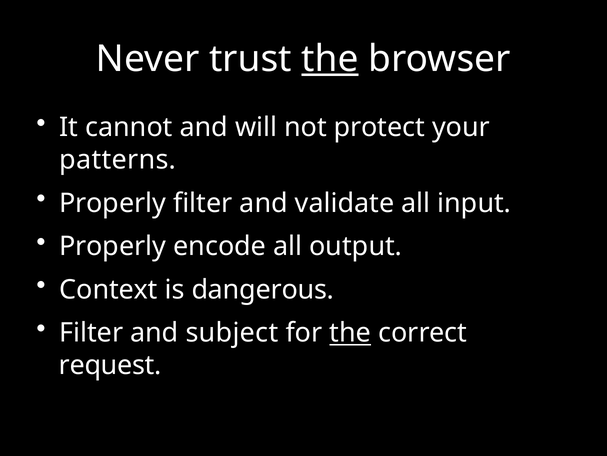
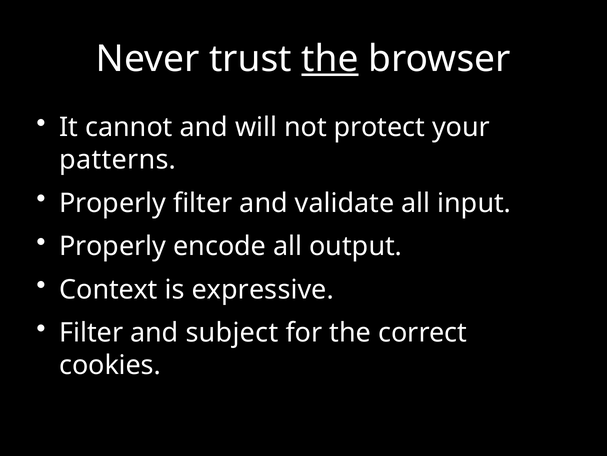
dangerous: dangerous -> expressive
the at (350, 332) underline: present -> none
request: request -> cookies
